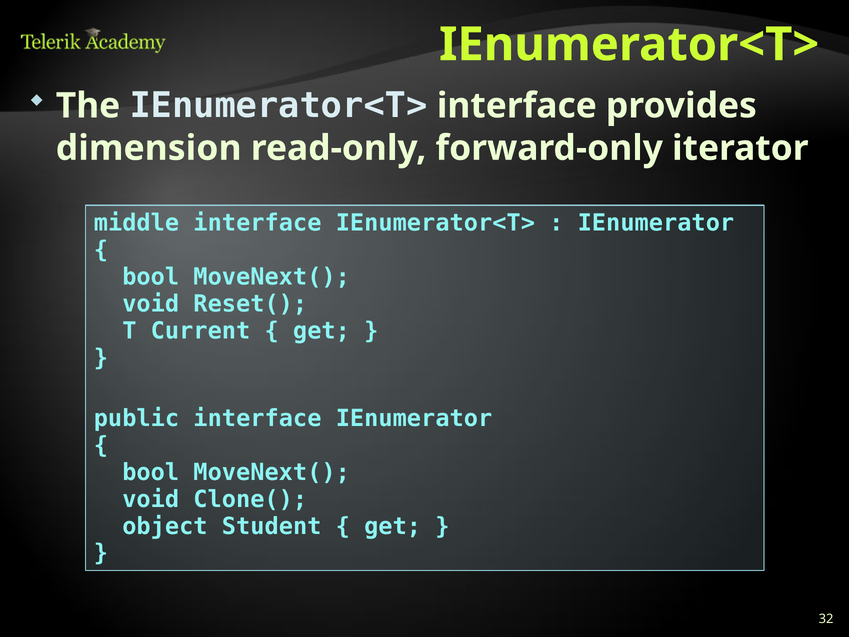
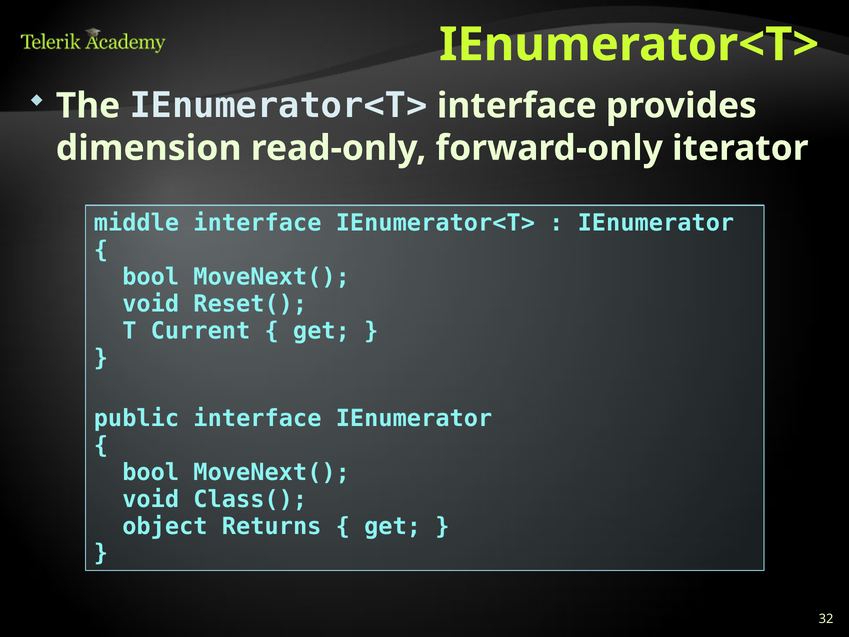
Clone(: Clone( -> Class(
Student: Student -> Returns
